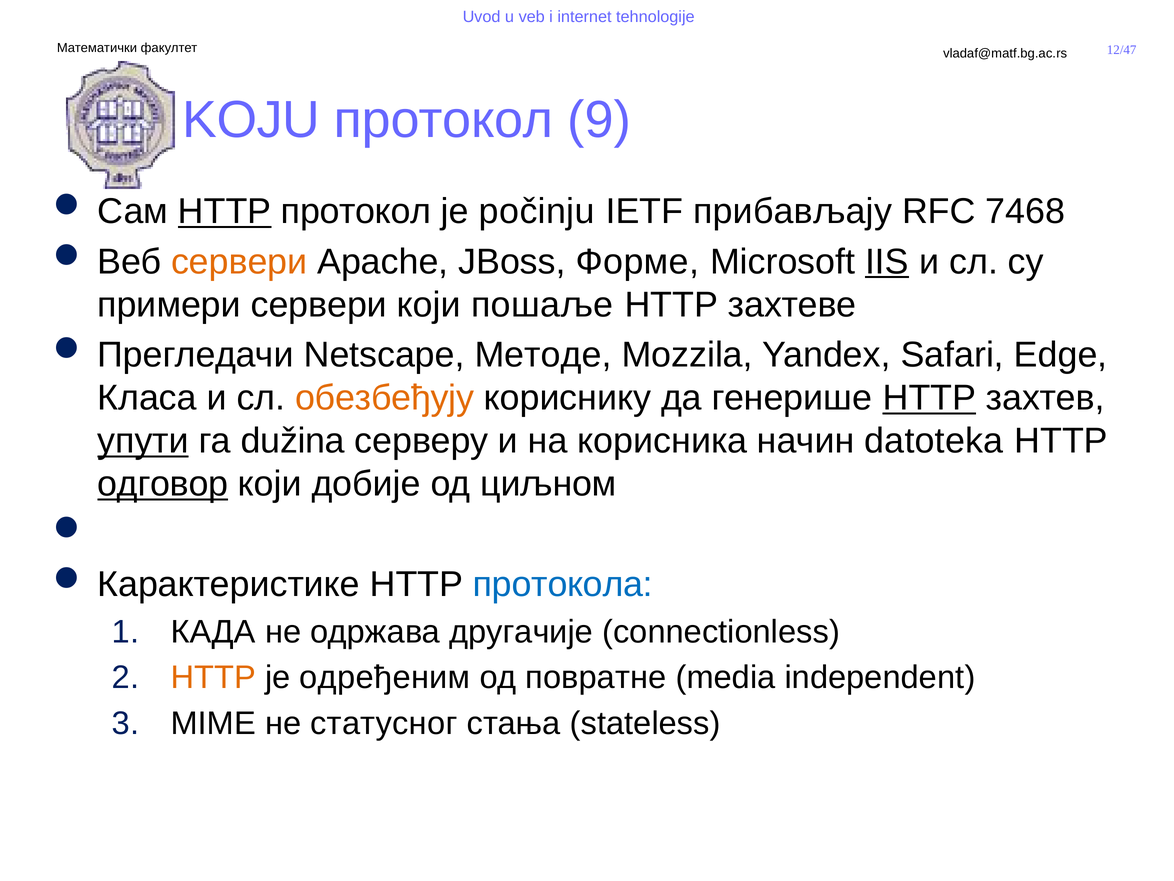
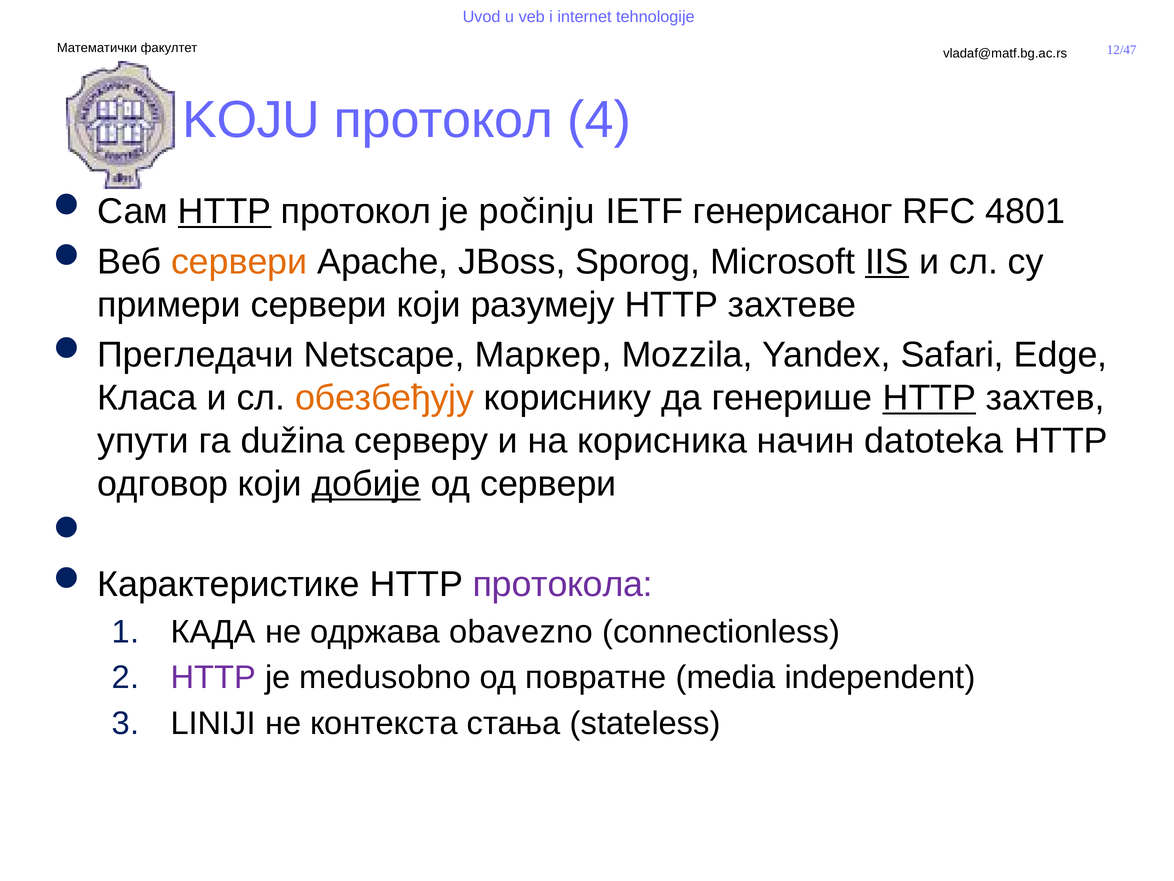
9: 9 -> 4
прибављају: прибављају -> генерисаног
7468: 7468 -> 4801
Форме: Форме -> Sporog
пошаље: пошаље -> разумеју
Методе: Методе -> Маркер
упути underline: present -> none
одговор underline: present -> none
добије underline: none -> present
од циљном: циљном -> сервери
протокола colour: blue -> purple
другачије: другачије -> obavezno
HTTP at (213, 677) colour: orange -> purple
одређеним: одређеним -> medusobno
MIME: MIME -> LINIJI
статусног: статусног -> контекста
